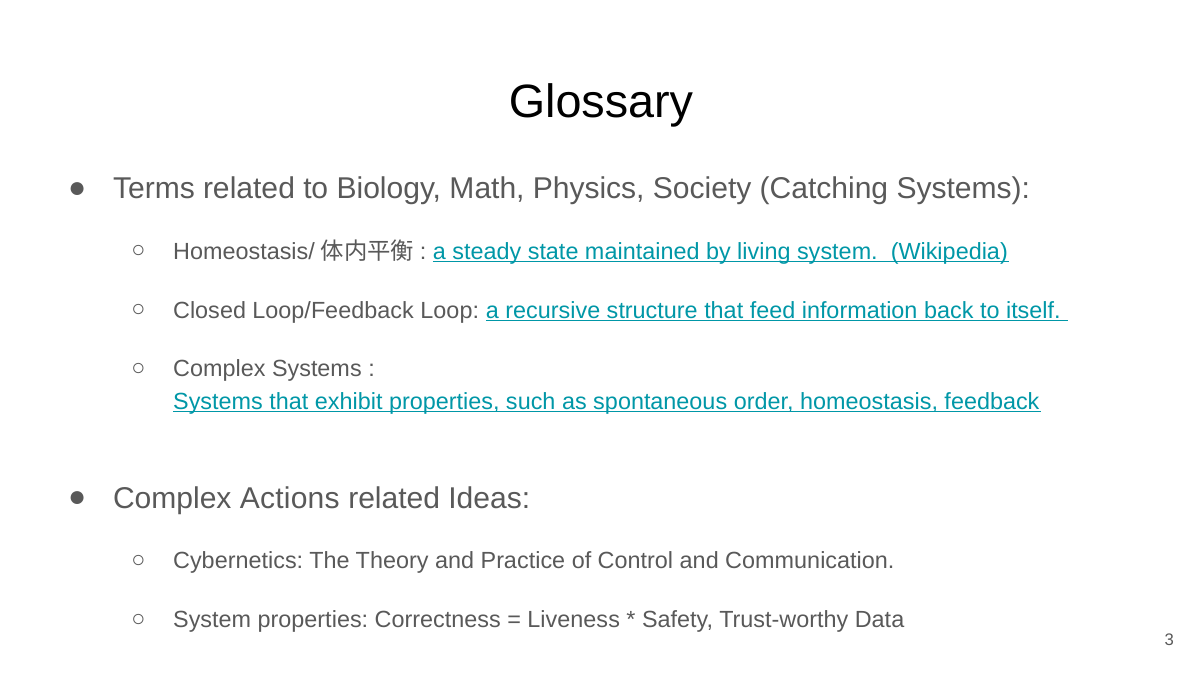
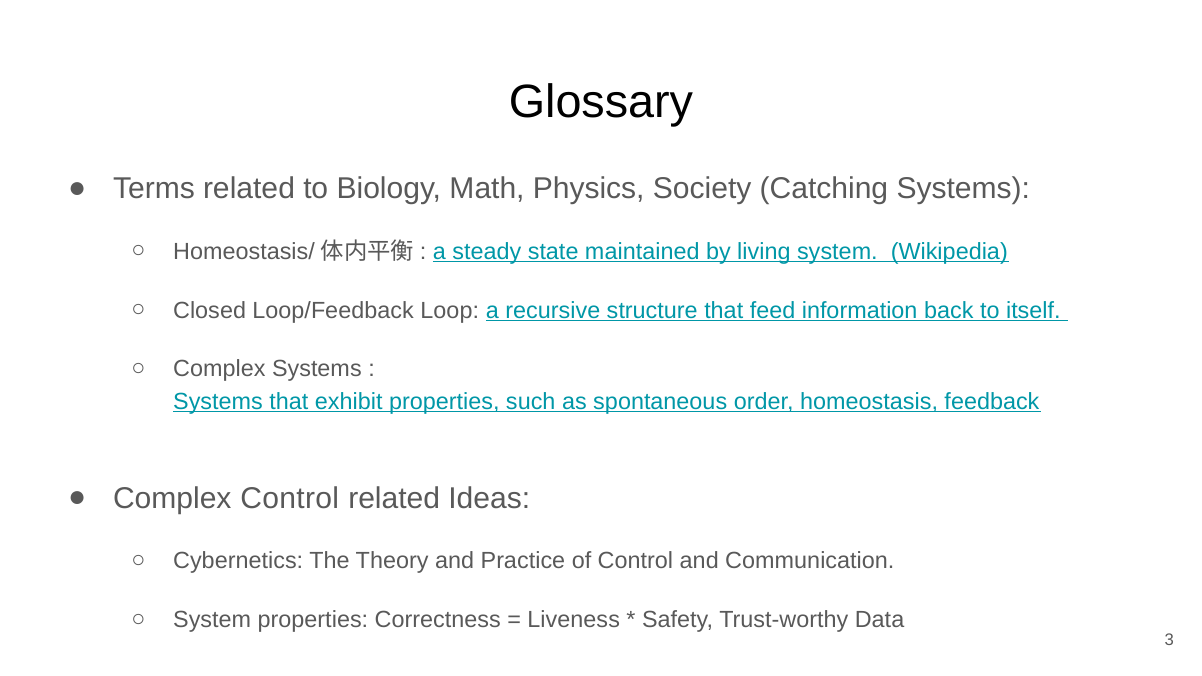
Complex Actions: Actions -> Control
